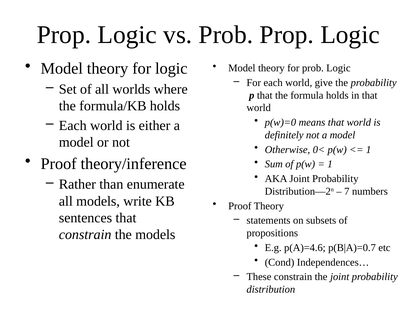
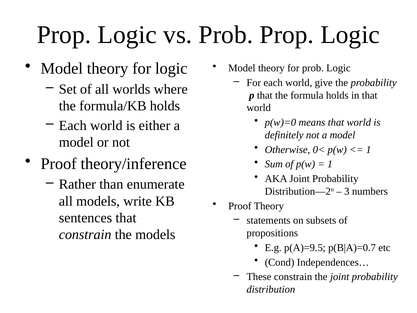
7: 7 -> 3
p(A)=4.6: p(A)=4.6 -> p(A)=9.5
